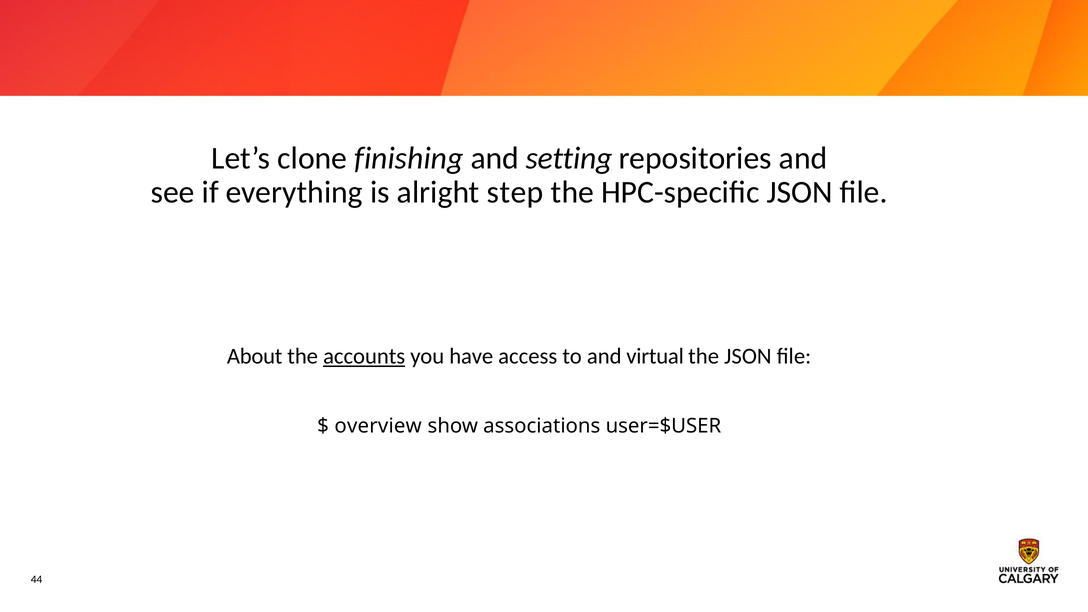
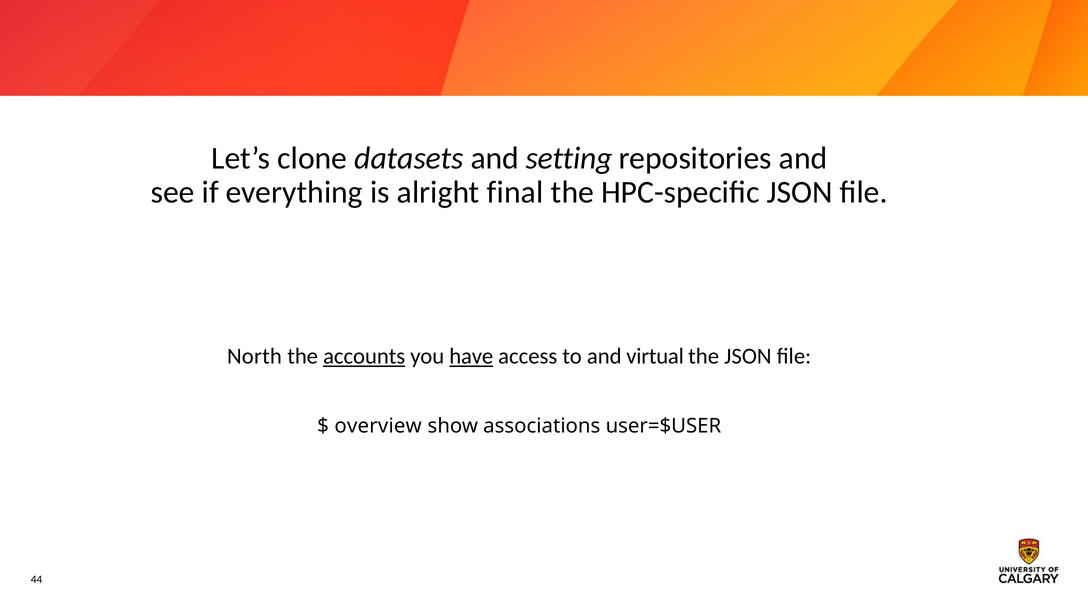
finishing: finishing -> datasets
step: step -> final
About: About -> North
have underline: none -> present
